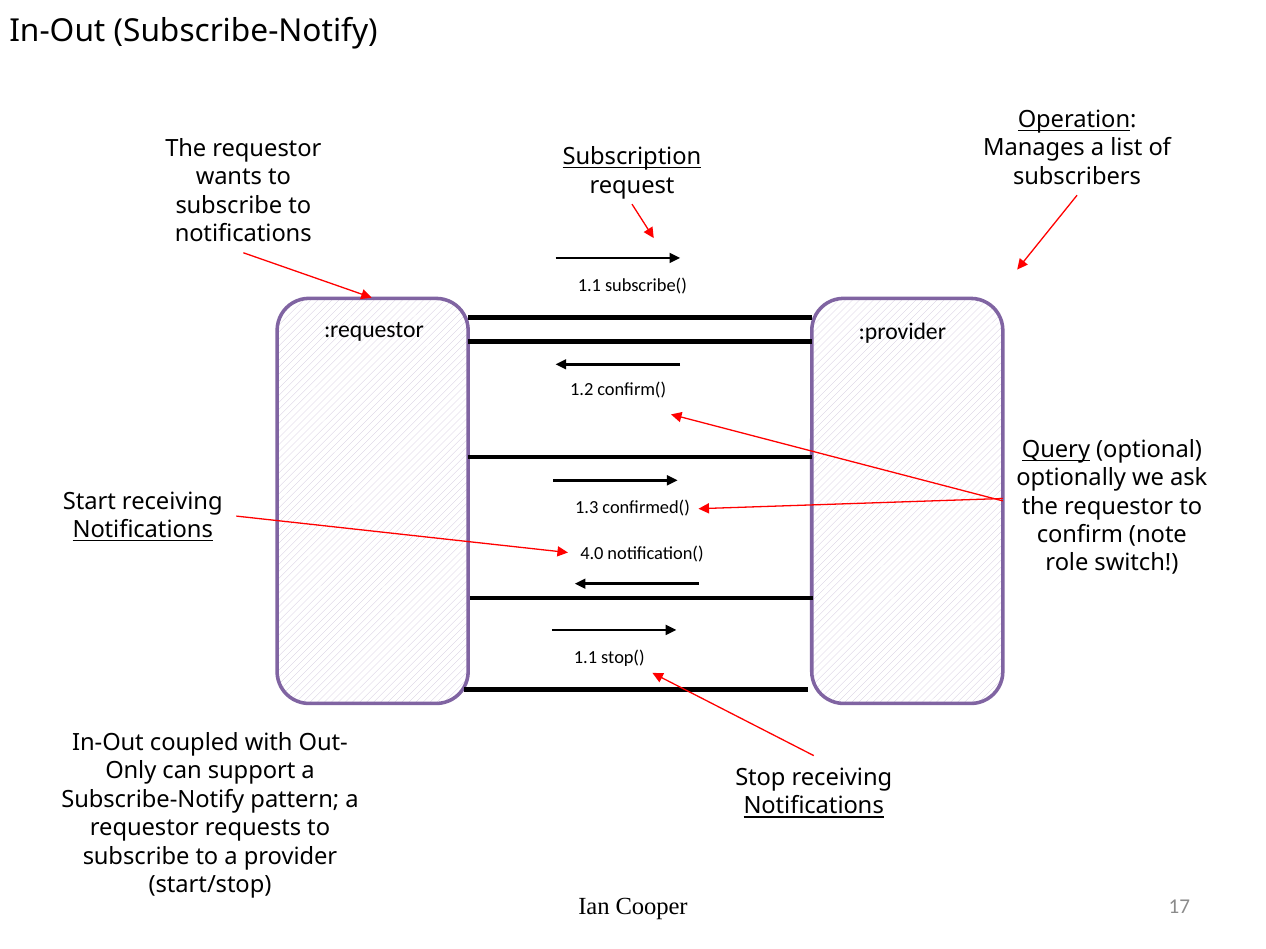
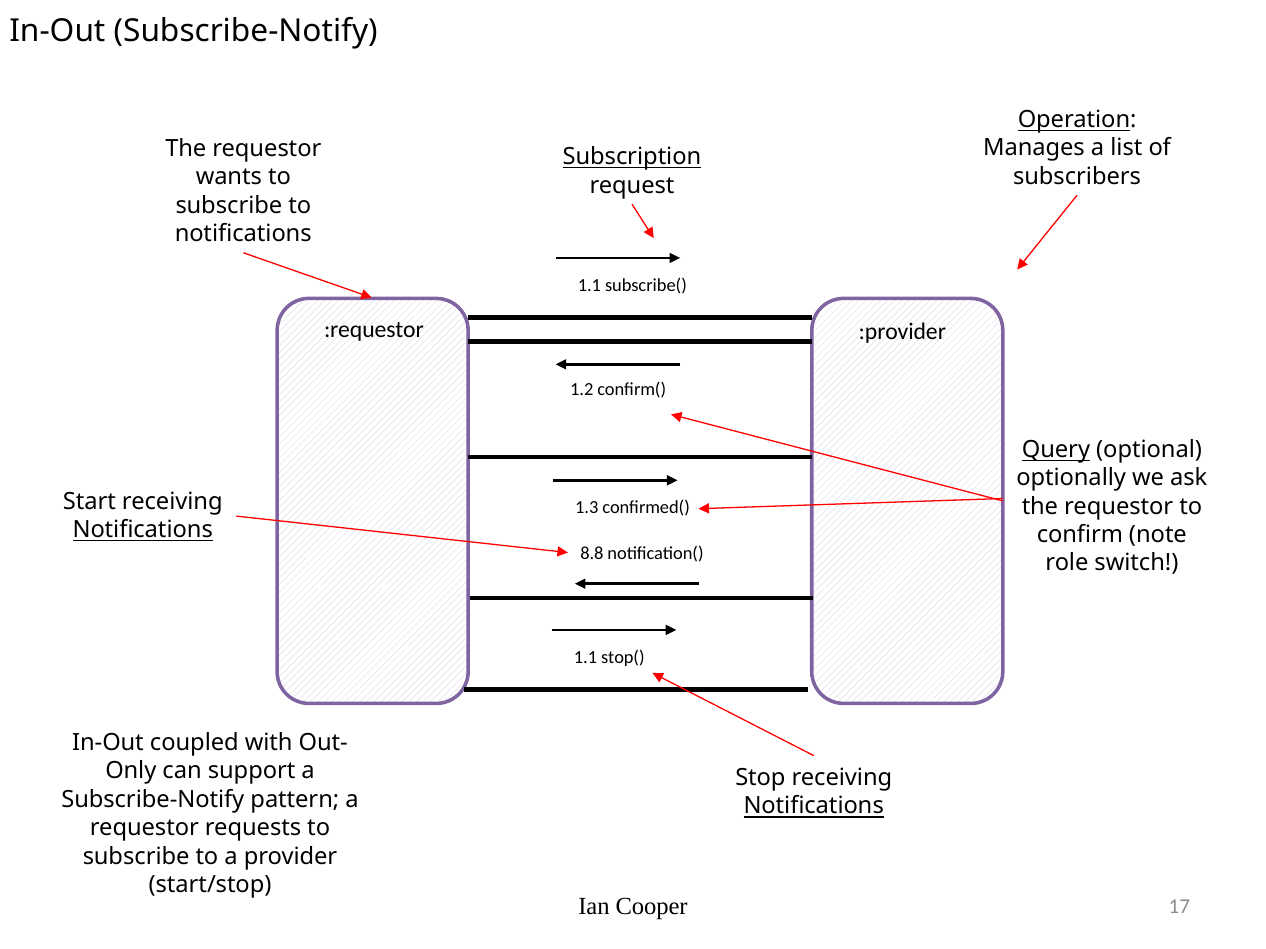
4.0: 4.0 -> 8.8
